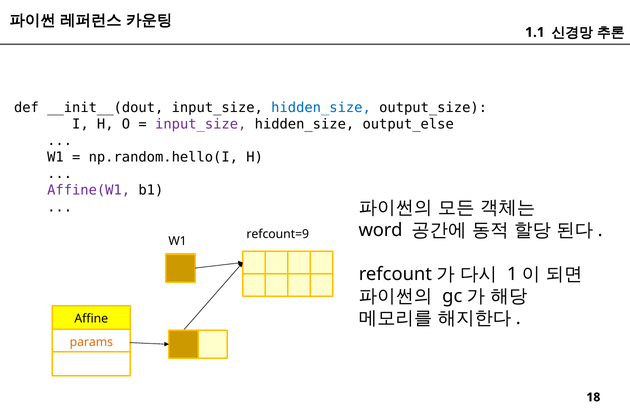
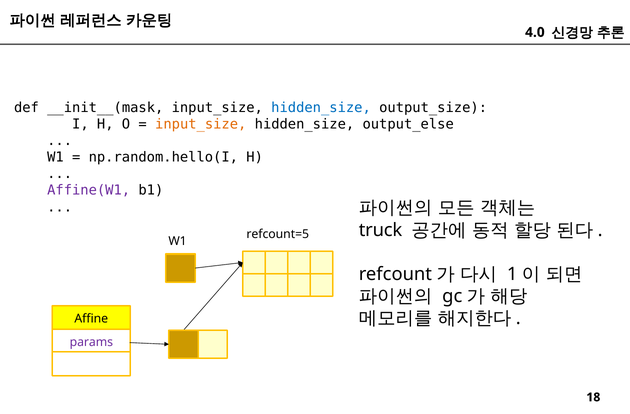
1.1: 1.1 -> 4.0
__init__(dout: __init__(dout -> __init__(mask
input_size at (201, 124) colour: purple -> orange
word: word -> truck
refcount=9: refcount=9 -> refcount=5
params colour: orange -> purple
